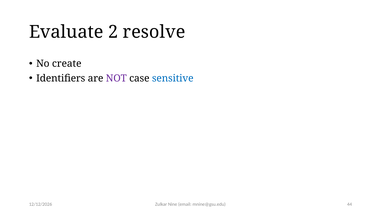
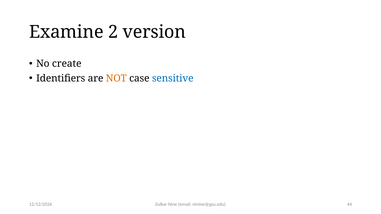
Evaluate: Evaluate -> Examine
resolve: resolve -> version
NOT colour: purple -> orange
